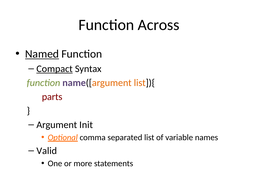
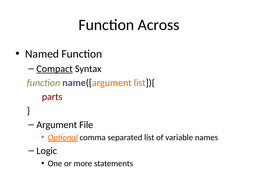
Named underline: present -> none
Init: Init -> File
Valid: Valid -> Logic
